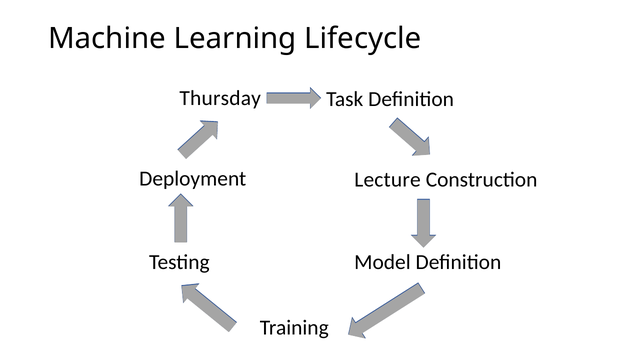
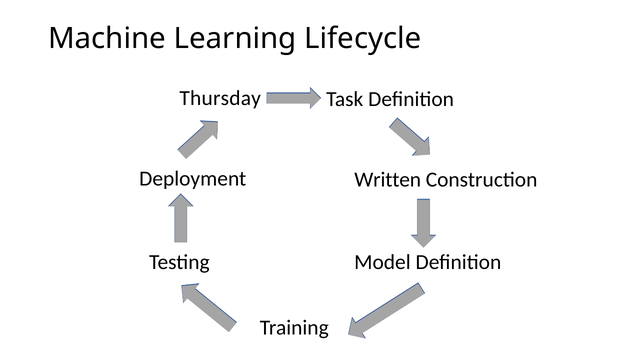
Lecture: Lecture -> Written
